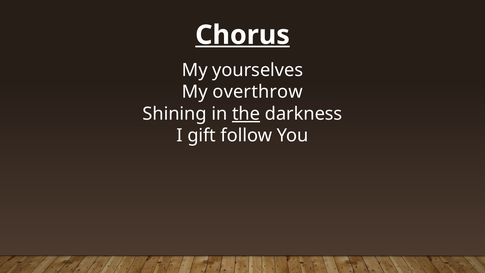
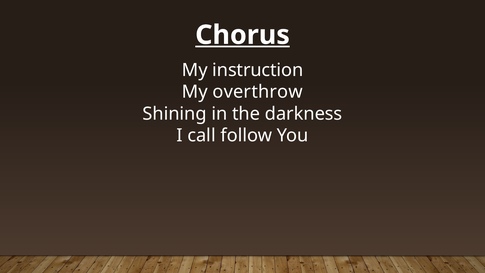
yourselves: yourselves -> instruction
the underline: present -> none
gift: gift -> call
